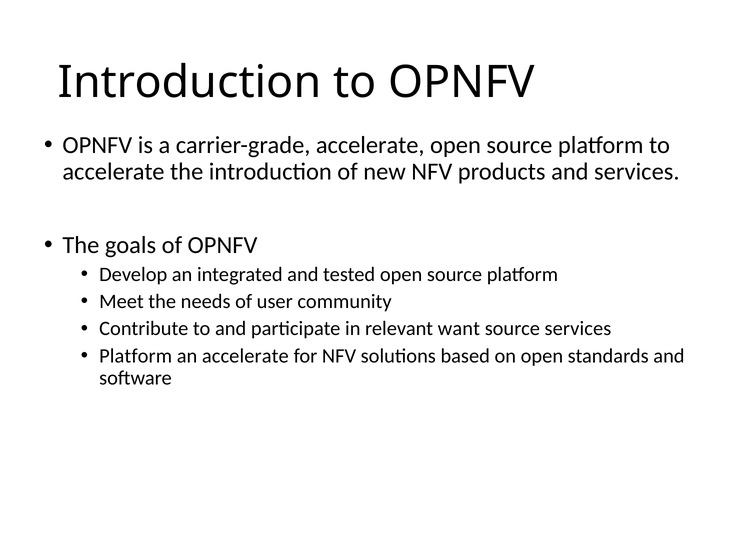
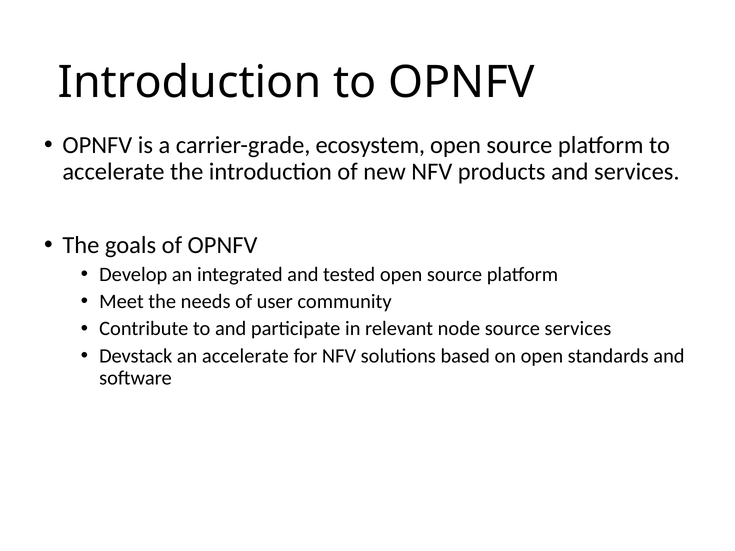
carrier-grade accelerate: accelerate -> ecosystem
want: want -> node
Platform at (136, 356): Platform -> Devstack
